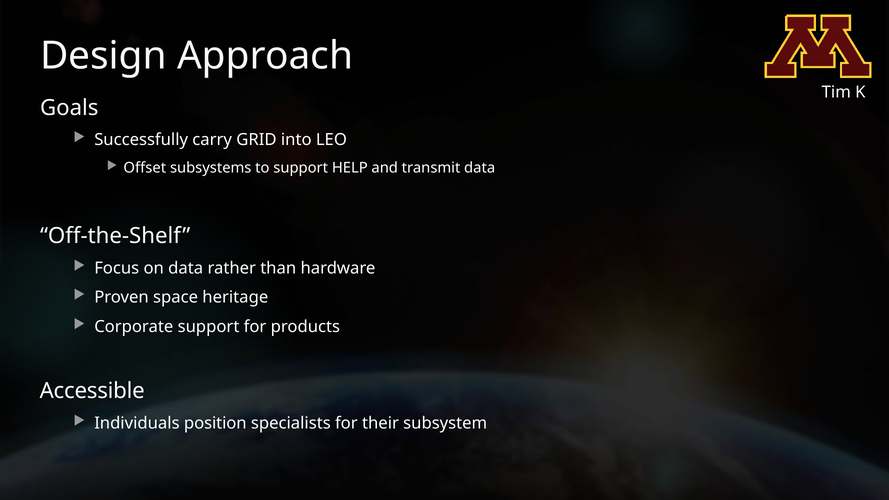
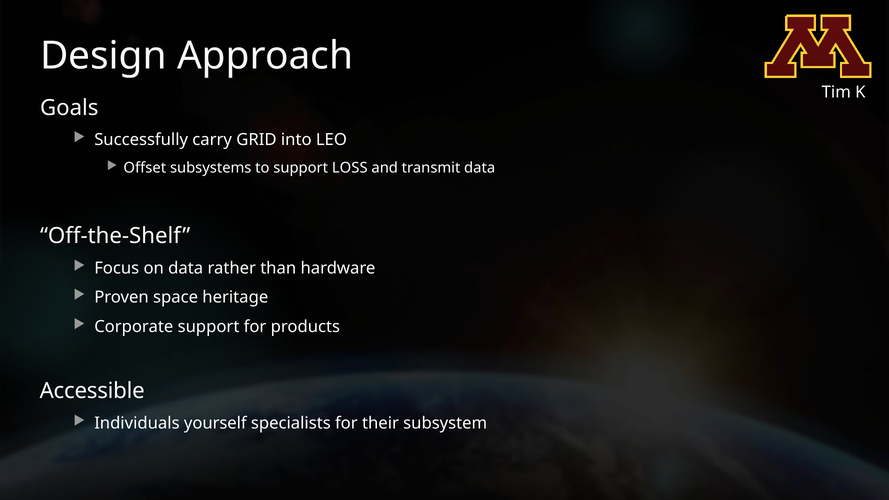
HELP: HELP -> LOSS
position: position -> yourself
